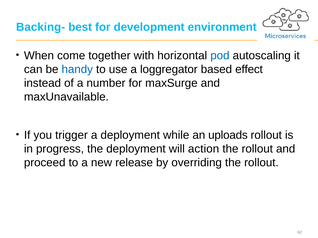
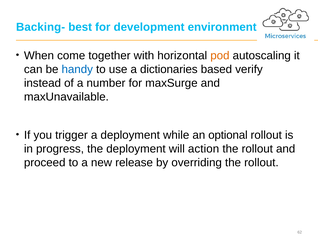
pod colour: blue -> orange
loggregator: loggregator -> dictionaries
effect: effect -> verify
uploads: uploads -> optional
